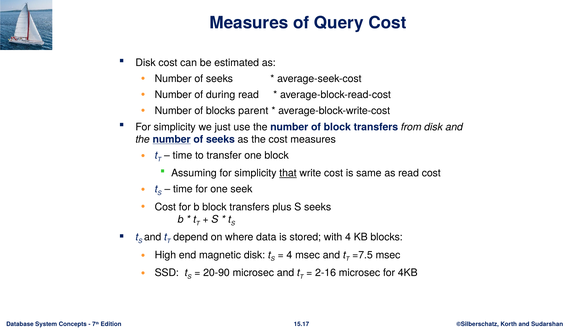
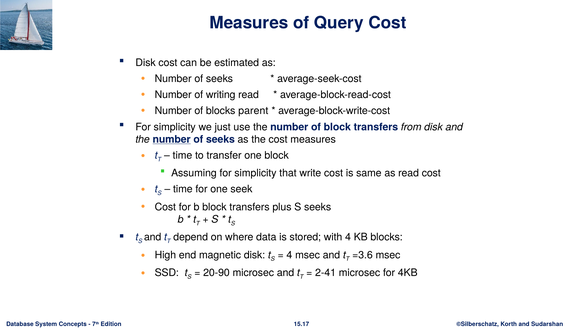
during: during -> writing
that underline: present -> none
=7.5: =7.5 -> =3.6
2-16: 2-16 -> 2-41
